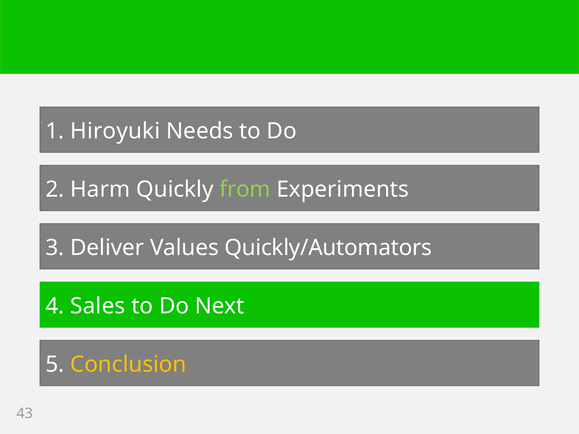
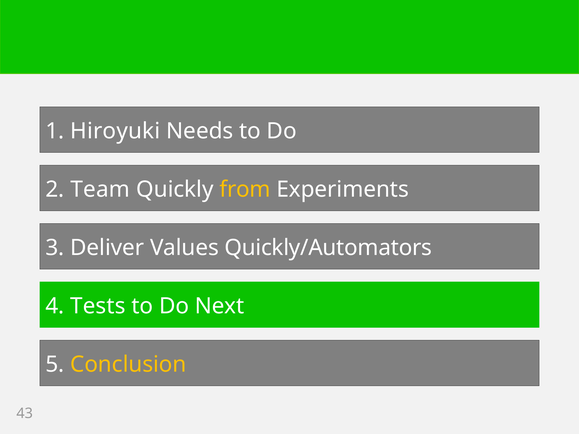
Harm: Harm -> Team
from colour: light green -> yellow
Sales: Sales -> Tests
